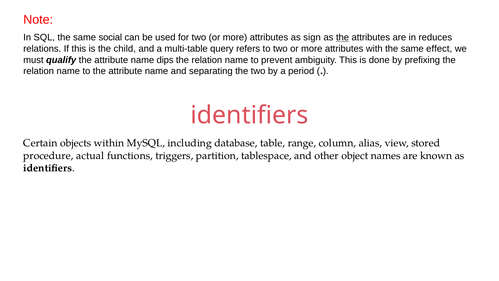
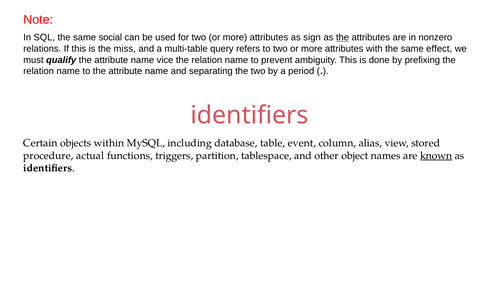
reduces: reduces -> nonzero
child: child -> miss
dips: dips -> vice
range: range -> event
known underline: none -> present
